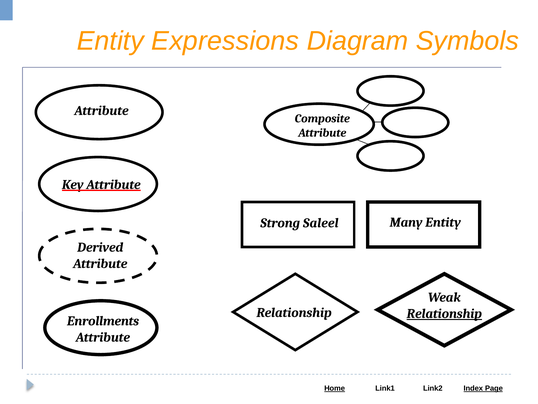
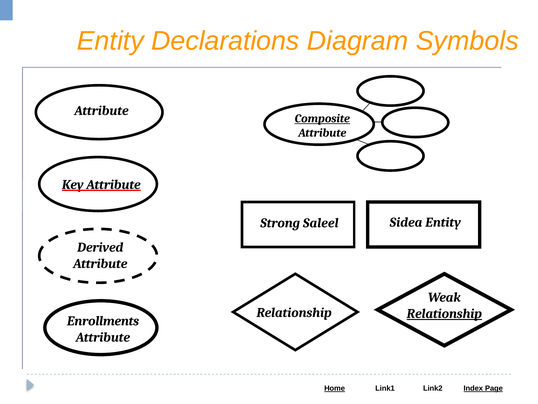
Expressions: Expressions -> Declarations
Composite underline: none -> present
Many: Many -> Sidea
